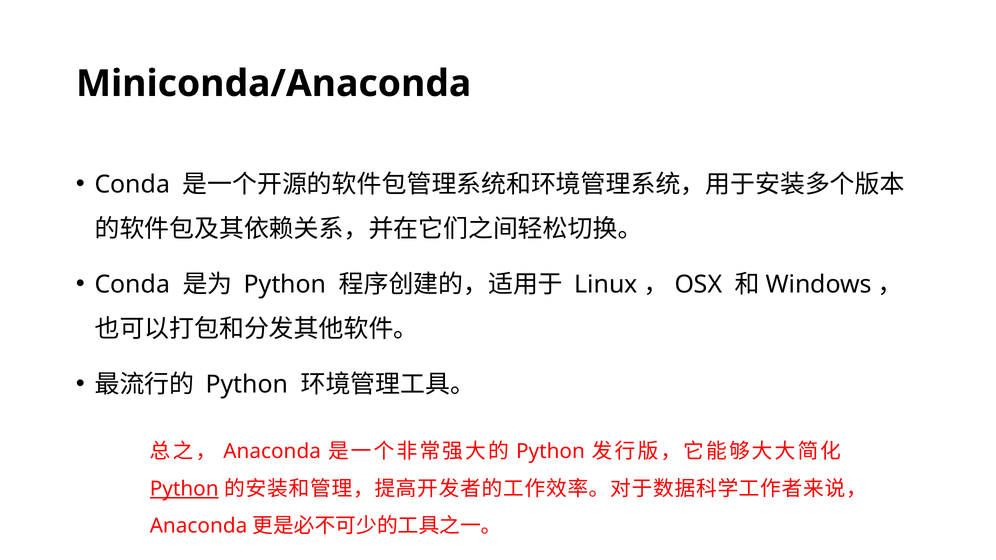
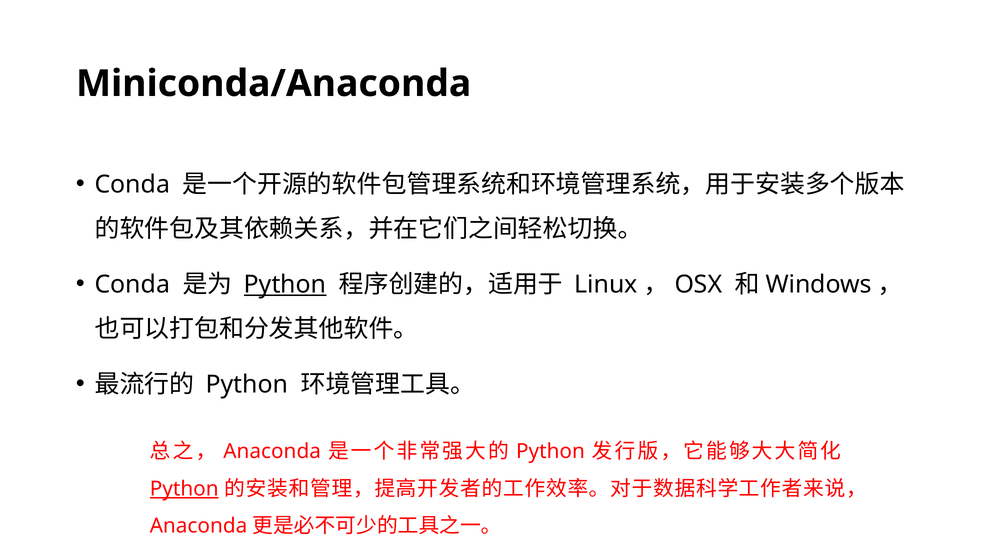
Python at (285, 285) underline: none -> present
